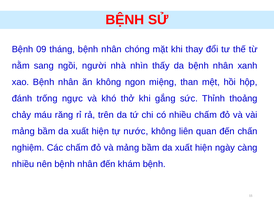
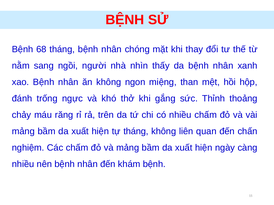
09: 09 -> 68
tự nước: nước -> tháng
